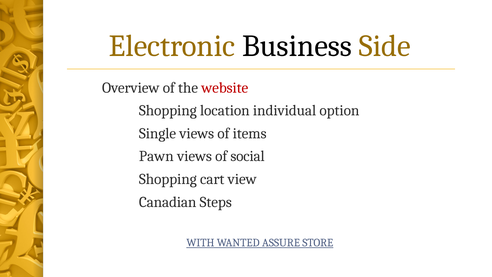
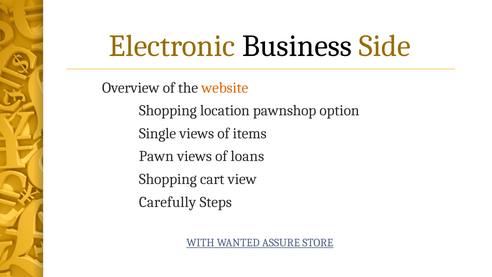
website colour: red -> orange
individual: individual -> pawnshop
social: social -> loans
Canadian: Canadian -> Carefully
